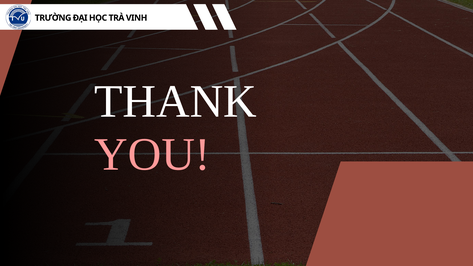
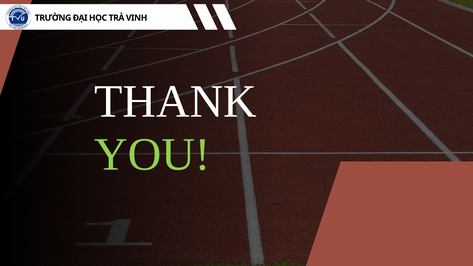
YOU colour: pink -> light green
